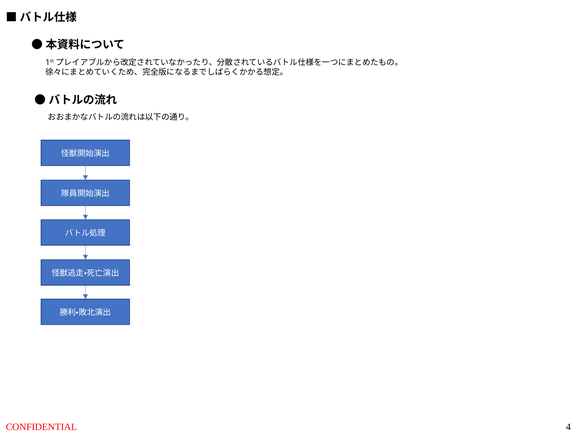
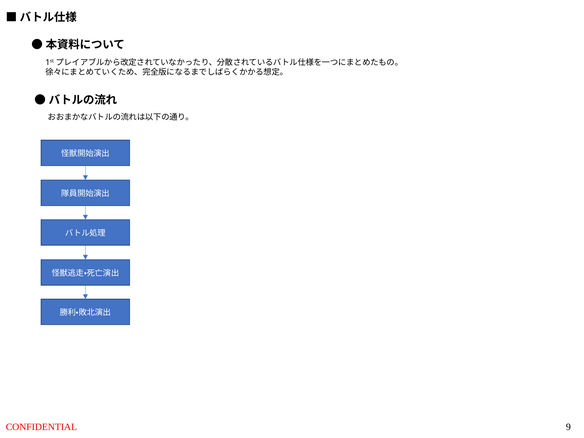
4: 4 -> 9
